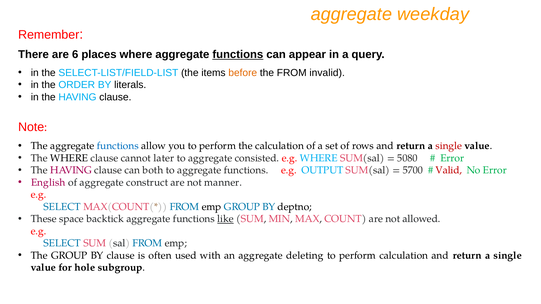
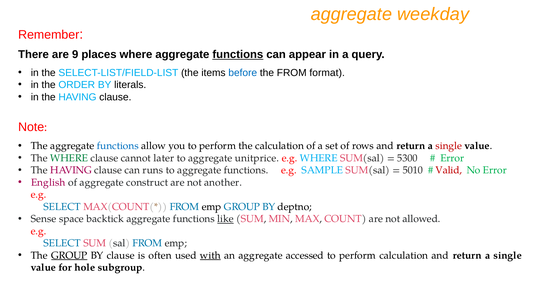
6: 6 -> 9
before colour: orange -> blue
invalid: invalid -> format
WHERE at (69, 158) colour: black -> green
consisted: consisted -> unitprice
5080: 5080 -> 5300
both: both -> runs
OUTPUT: OUTPUT -> SAMPLE
5700: 5700 -> 5010
manner: manner -> another
These: These -> Sense
GROUP at (69, 256) underline: none -> present
with underline: none -> present
deleting: deleting -> accessed
